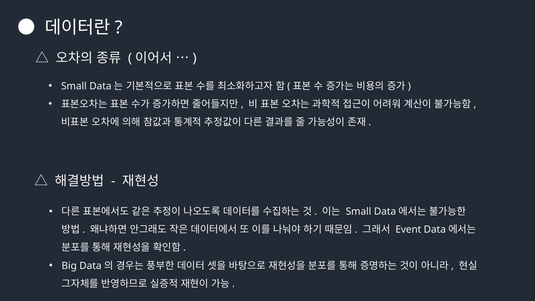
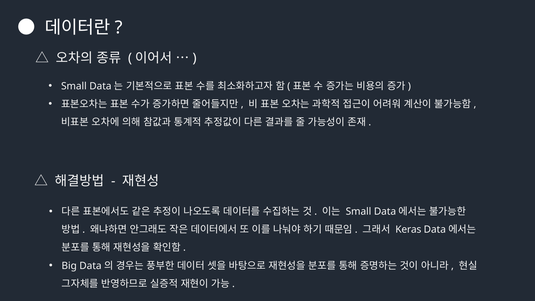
Event: Event -> Keras
